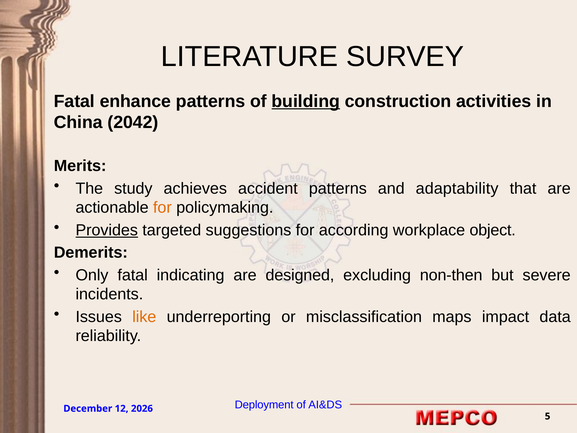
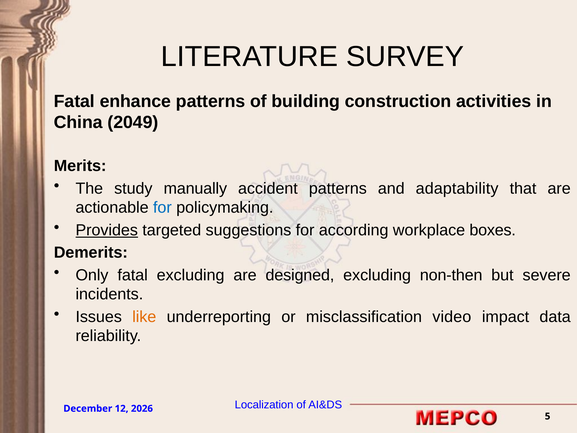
building underline: present -> none
2042: 2042 -> 2049
achieves: achieves -> manually
for at (162, 208) colour: orange -> blue
object: object -> boxes
fatal indicating: indicating -> excluding
maps: maps -> video
Deployment: Deployment -> Localization
